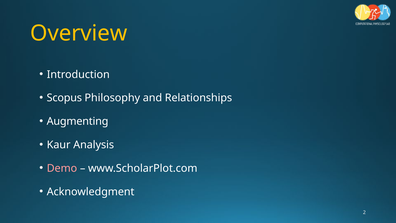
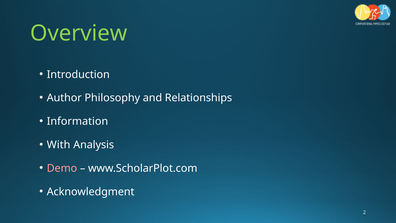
Overview colour: yellow -> light green
Scopus: Scopus -> Author
Augmenting: Augmenting -> Information
Kaur: Kaur -> With
